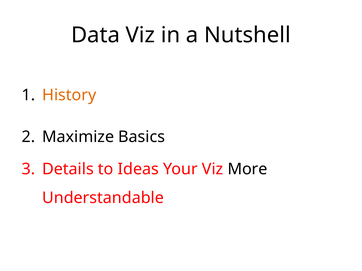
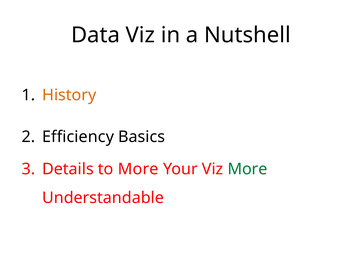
Maximize: Maximize -> Efficiency
to Ideas: Ideas -> More
More at (247, 169) colour: black -> green
